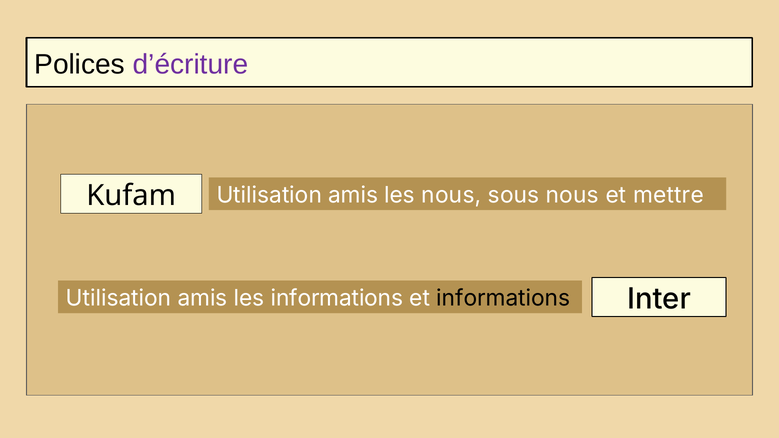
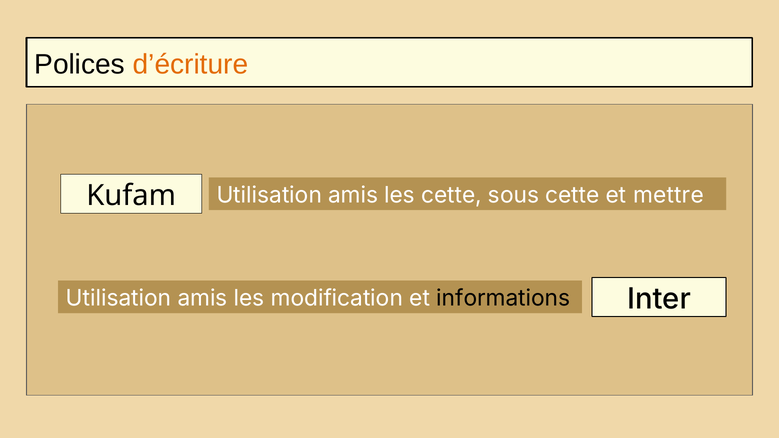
d’écriture colour: purple -> orange
les nous: nous -> cette
sous nous: nous -> cette
les informations: informations -> modification
